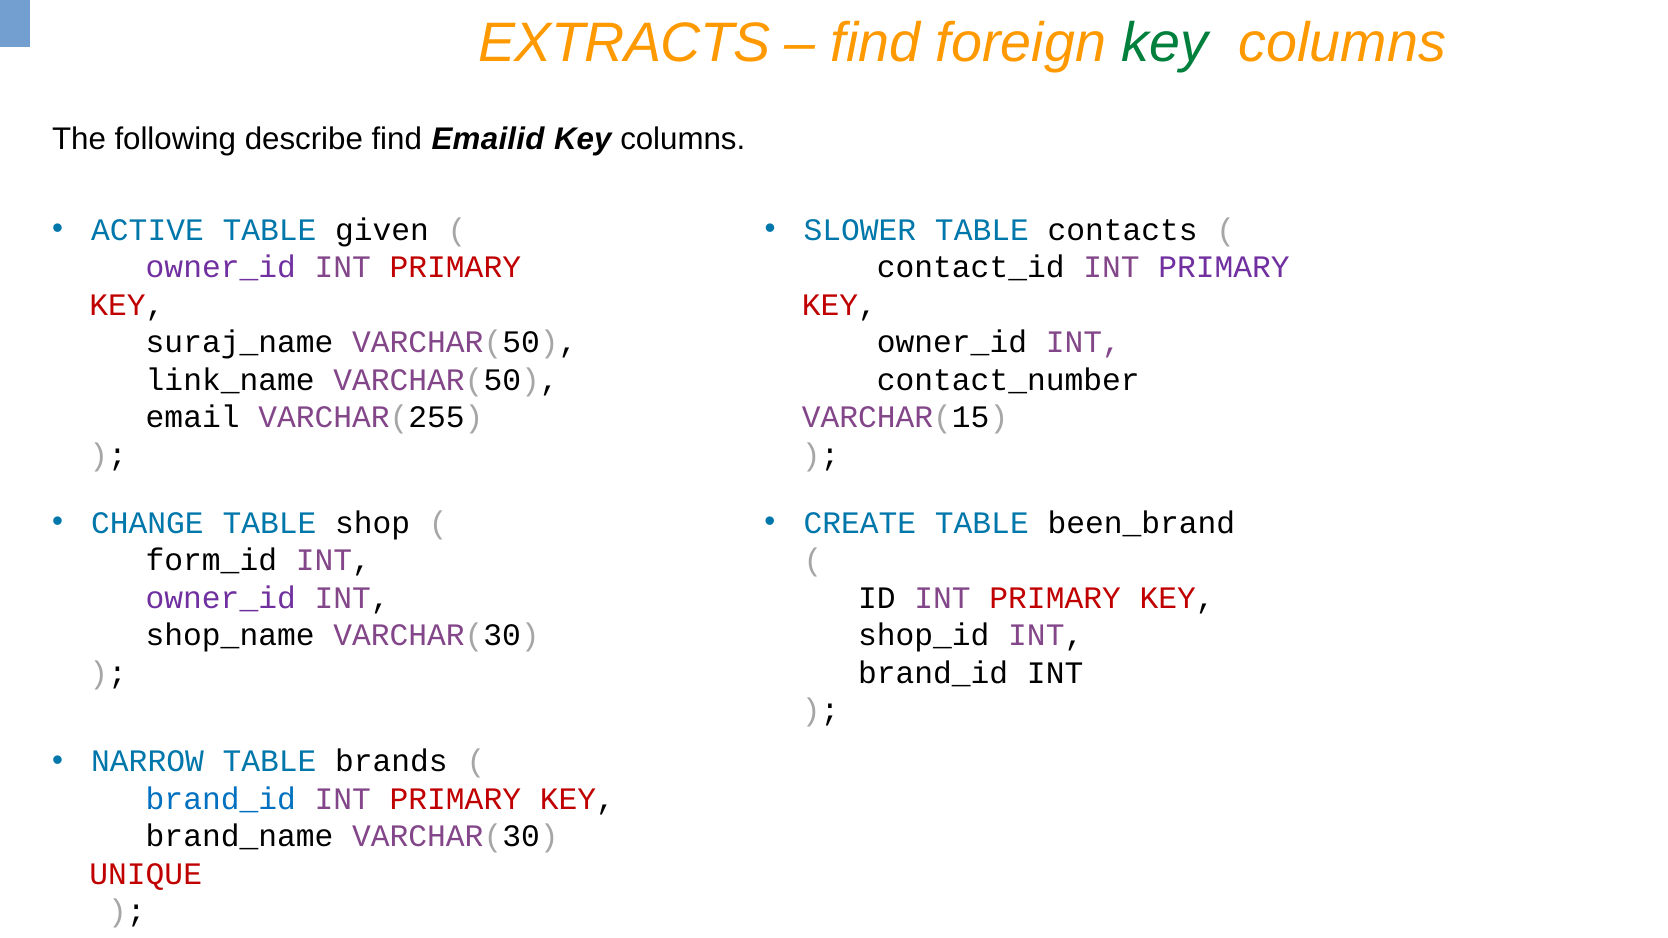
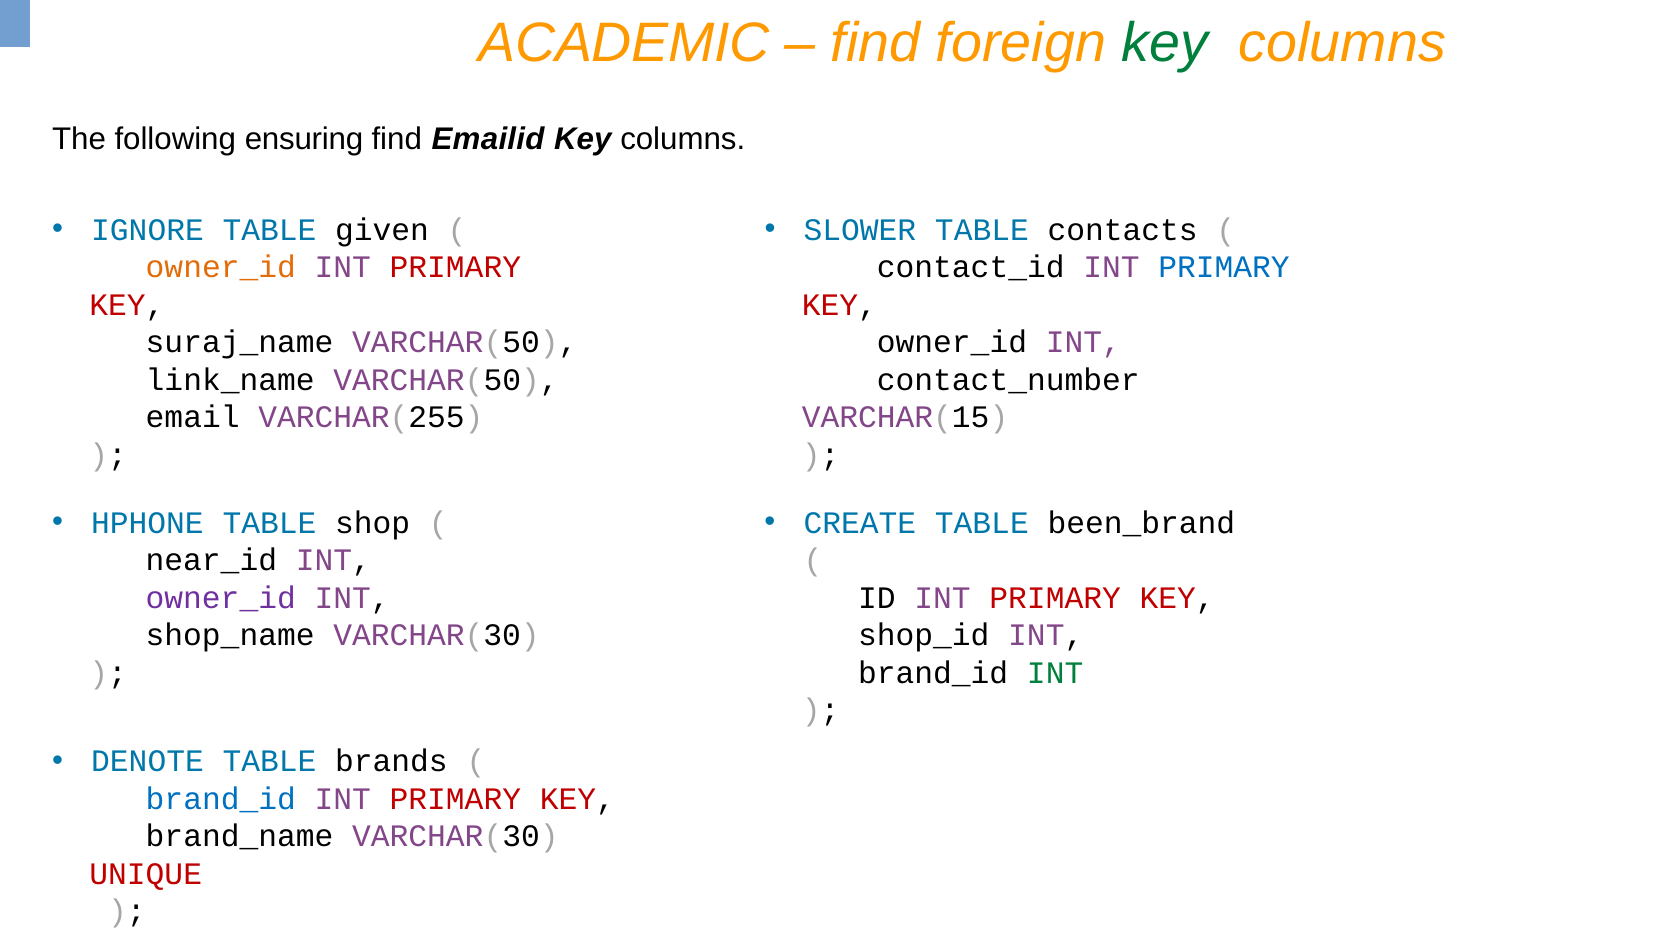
EXTRACTS: EXTRACTS -> ACADEMIC
describe: describe -> ensuring
ACTIVE: ACTIVE -> IGNORE
owner_id at (221, 267) colour: purple -> orange
PRIMARY at (1224, 267) colour: purple -> blue
CHANGE: CHANGE -> HPHONE
form_id: form_id -> near_id
INT at (1055, 673) colour: black -> green
NARROW: NARROW -> DENOTE
